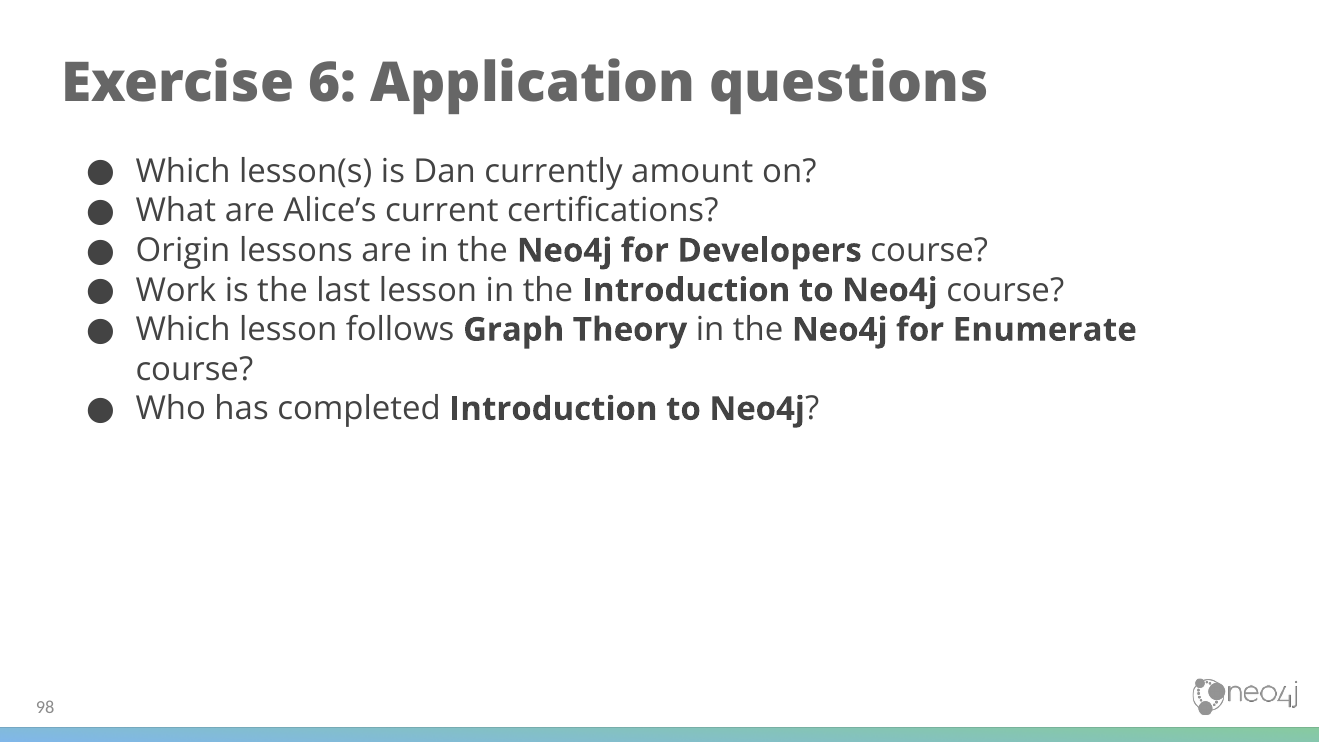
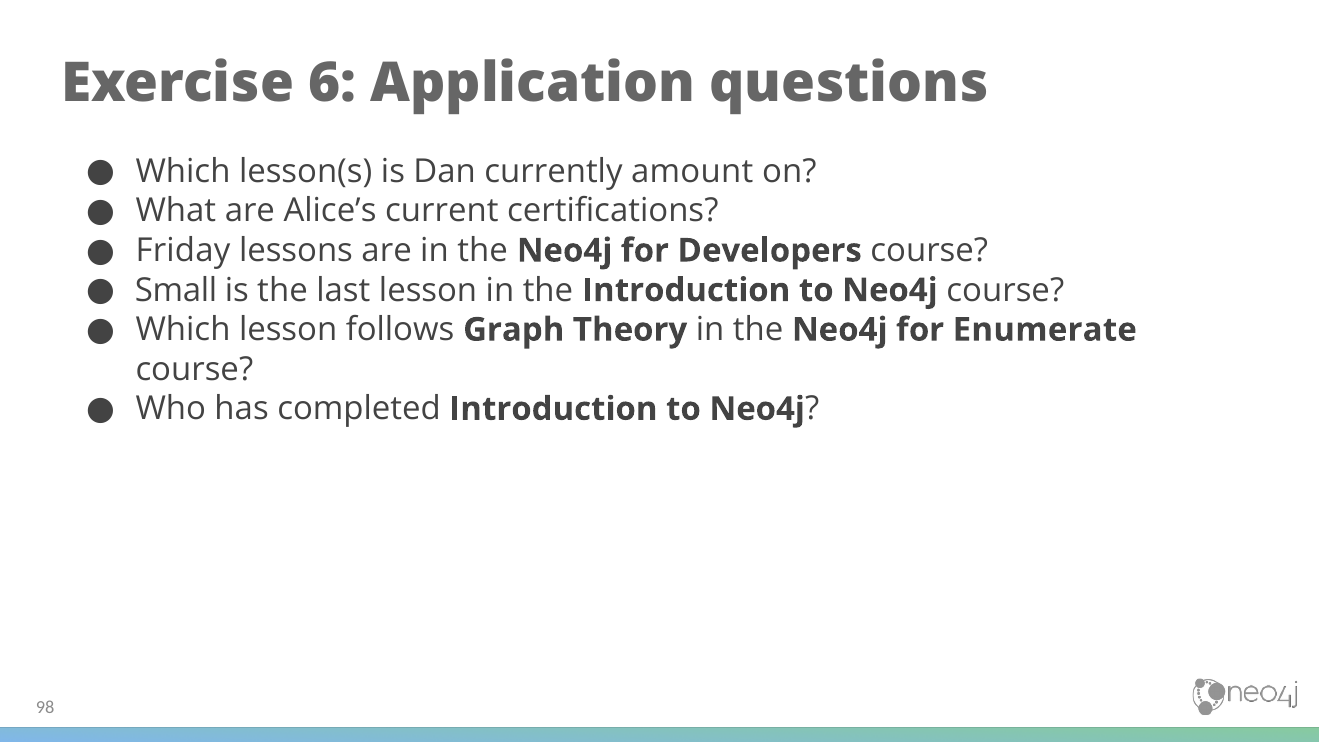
Origin: Origin -> Friday
Work: Work -> Small
